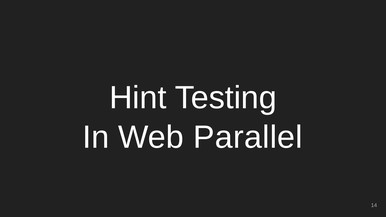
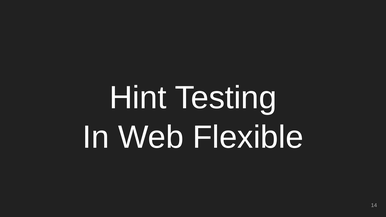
Parallel: Parallel -> Flexible
